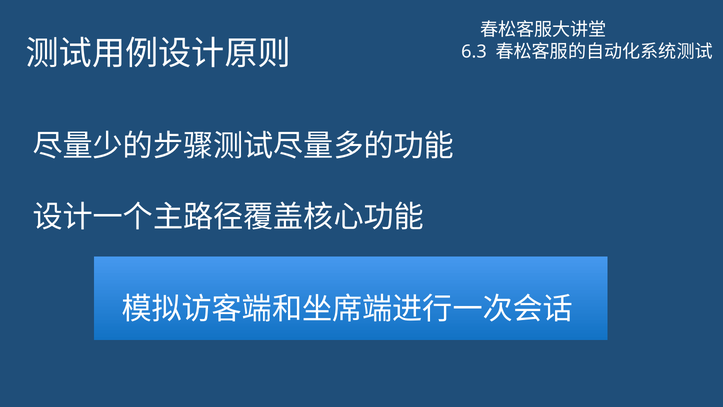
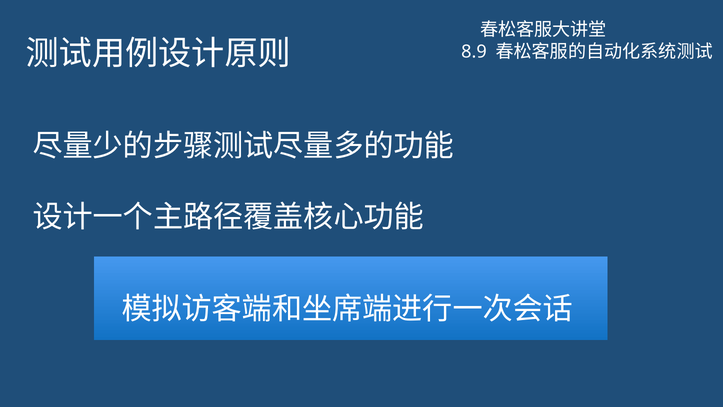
6.3: 6.3 -> 8.9
